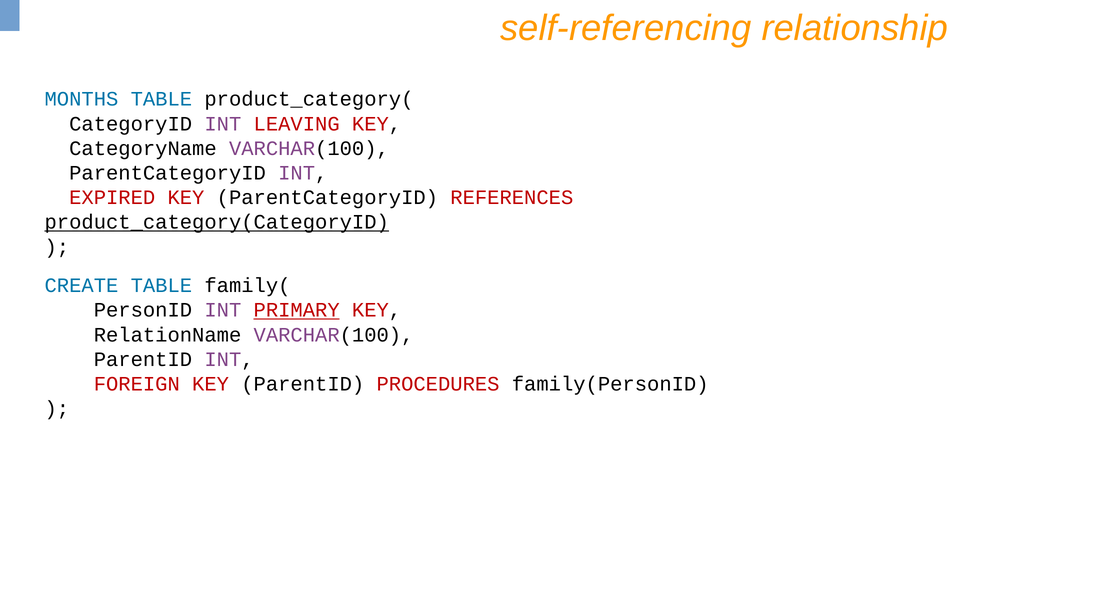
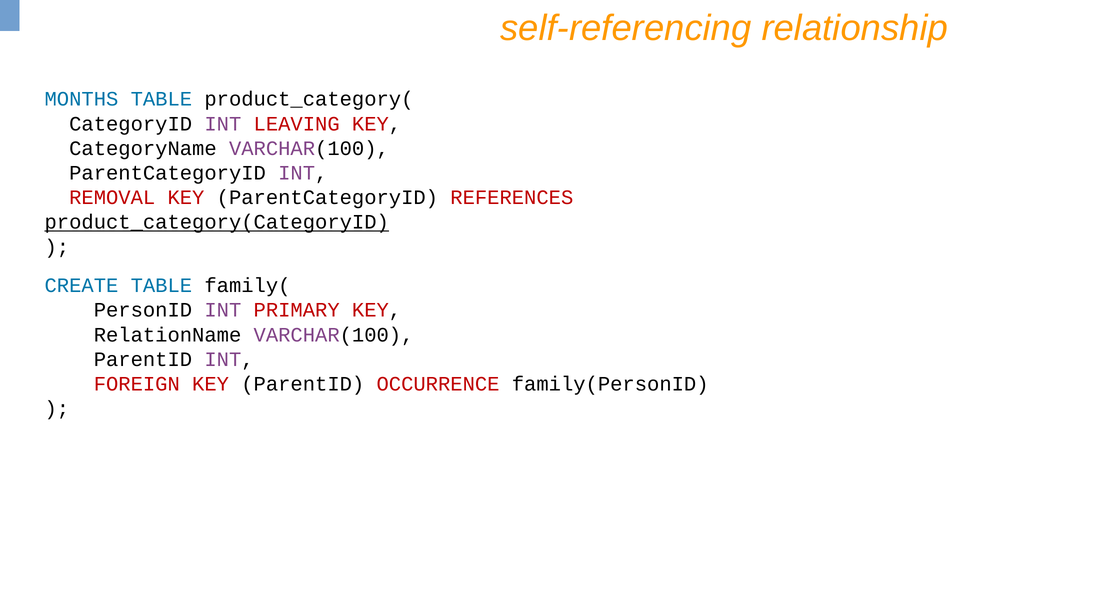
EXPIRED: EXPIRED -> REMOVAL
PRIMARY underline: present -> none
PROCEDURES: PROCEDURES -> OCCURRENCE
